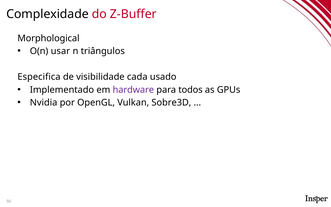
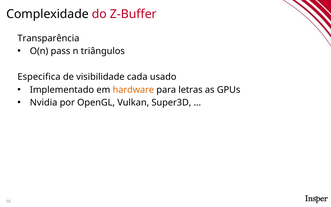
Morphological: Morphological -> Transparência
usar: usar -> pass
hardware colour: purple -> orange
todos: todos -> letras
Sobre3D: Sobre3D -> Super3D
